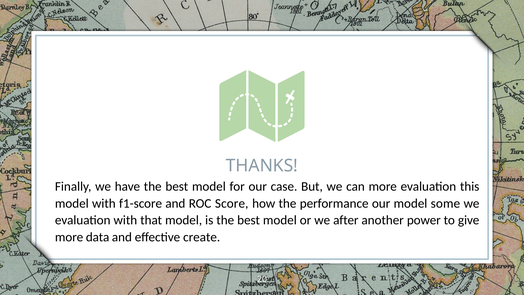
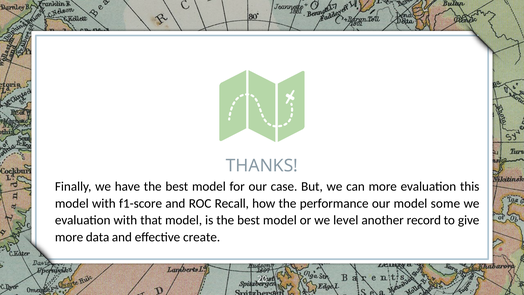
Score: Score -> Recall
after: after -> level
power: power -> record
